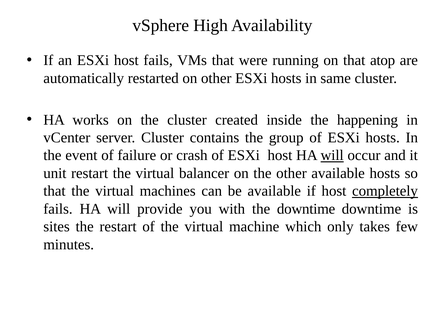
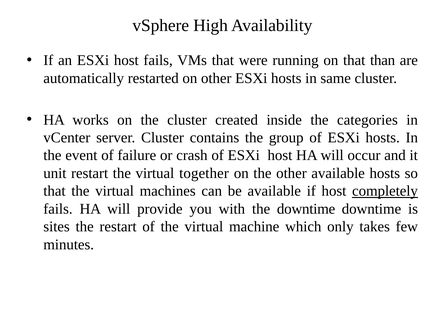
atop: atop -> than
happening: happening -> categories
will at (332, 155) underline: present -> none
balancer: balancer -> together
